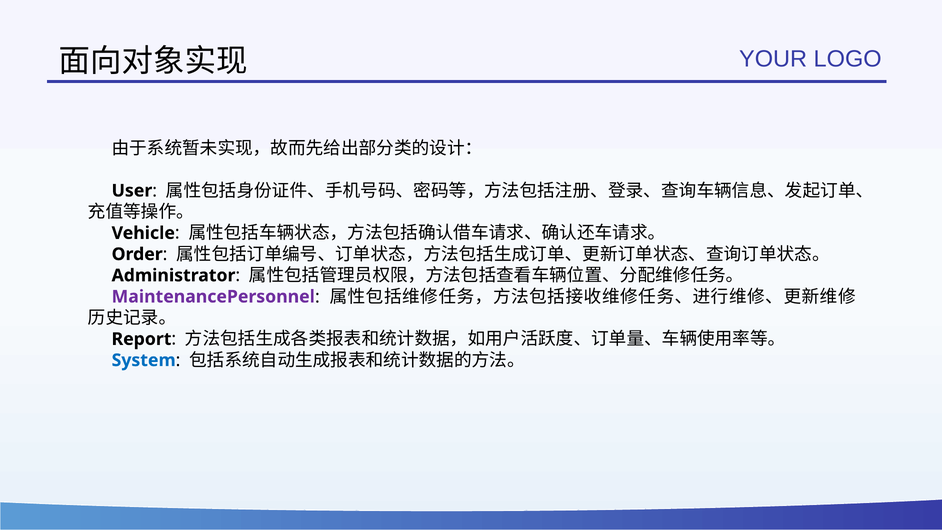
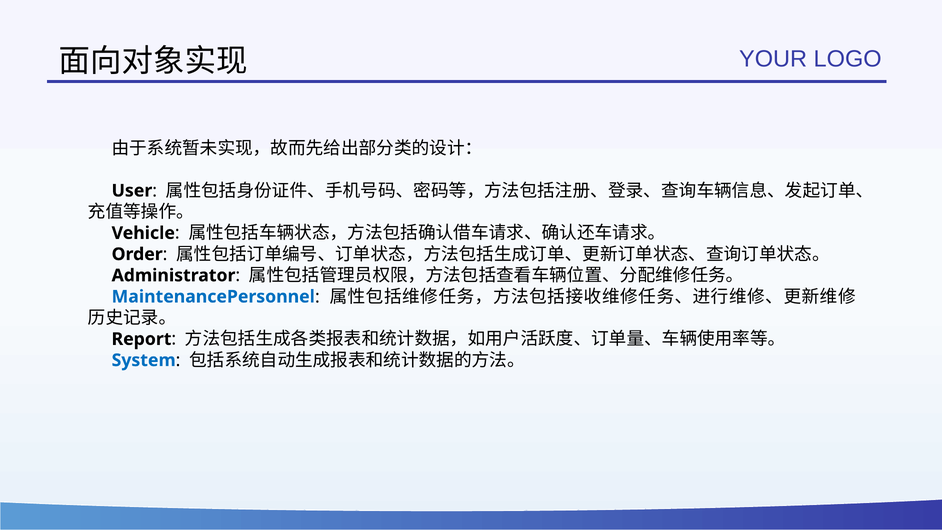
MaintenancePersonnel colour: purple -> blue
